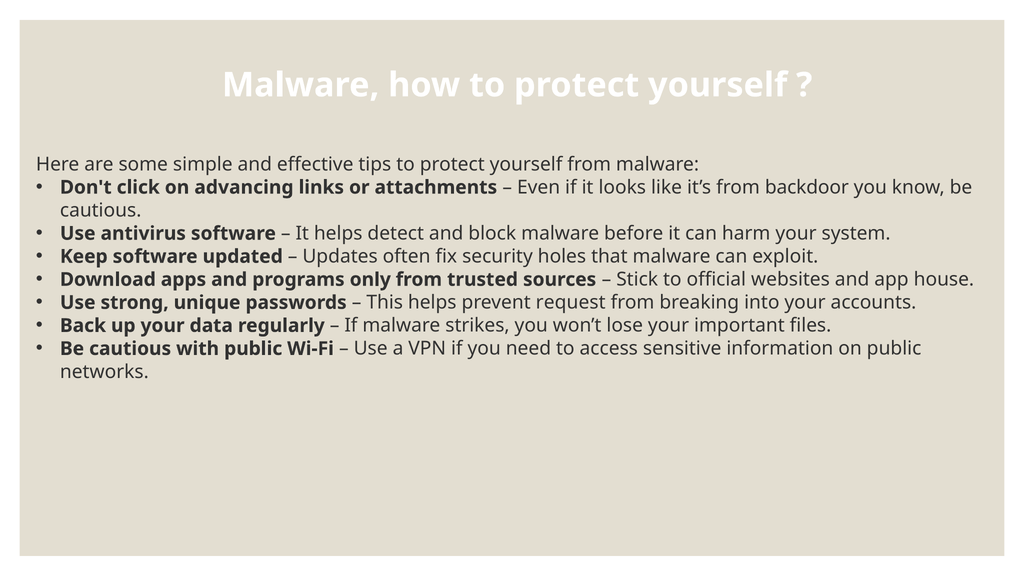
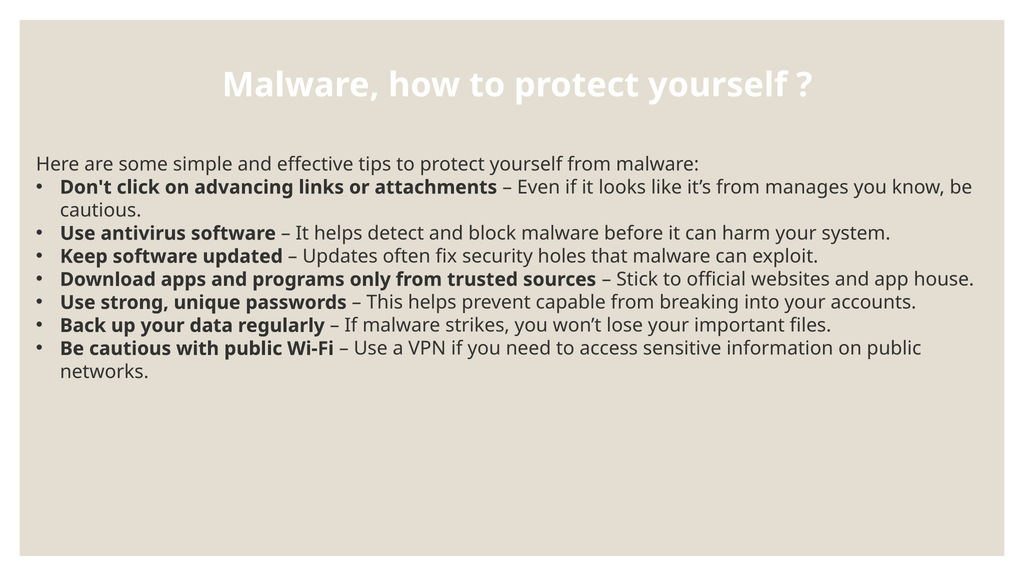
backdoor: backdoor -> manages
request: request -> capable
